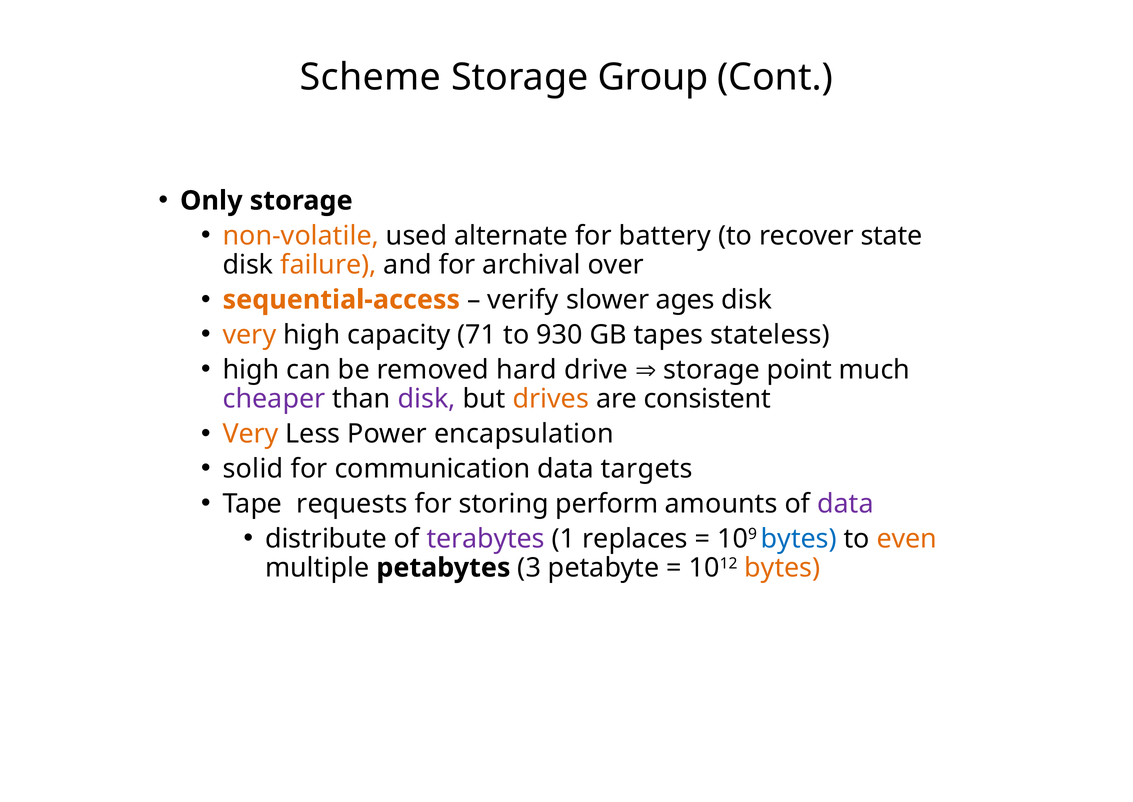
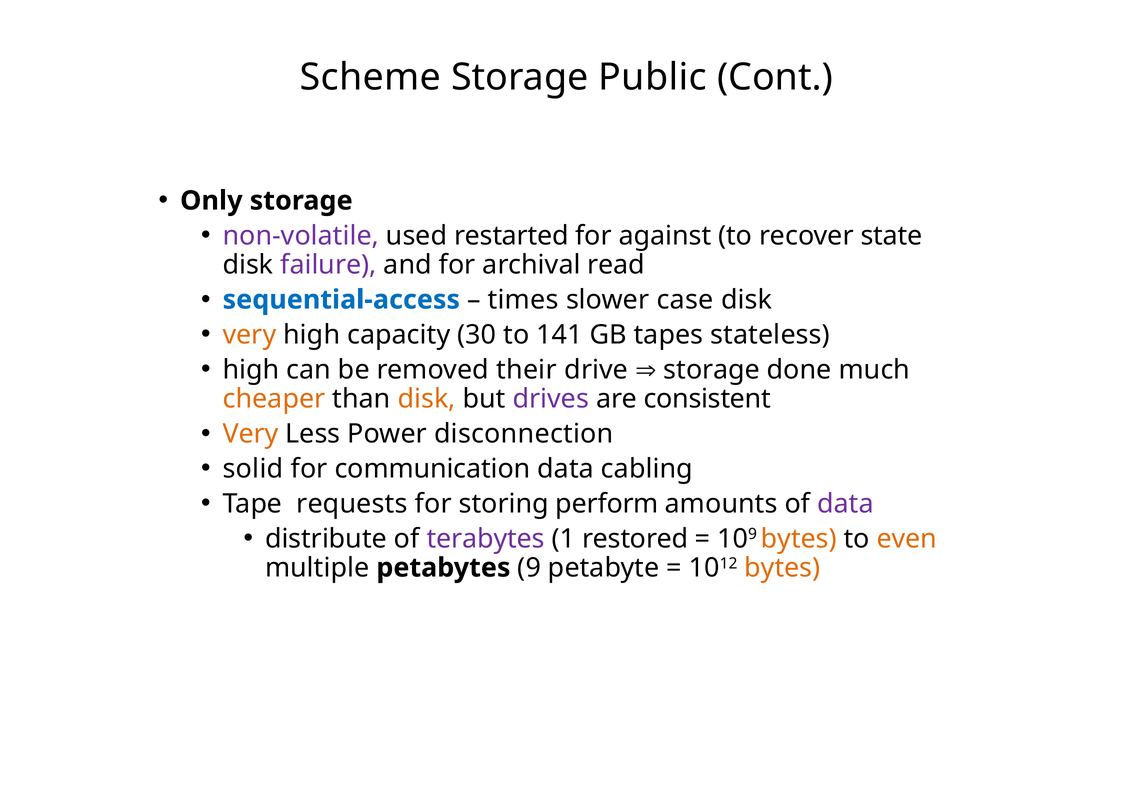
Group: Group -> Public
non-volatile colour: orange -> purple
alternate: alternate -> restarted
battery: battery -> against
failure colour: orange -> purple
over: over -> read
sequential-access colour: orange -> blue
verify: verify -> times
ages: ages -> case
71: 71 -> 30
930: 930 -> 141
hard: hard -> their
point: point -> done
cheaper colour: purple -> orange
disk at (427, 399) colour: purple -> orange
drives colour: orange -> purple
encapsulation: encapsulation -> disconnection
targets: targets -> cabling
replaces: replaces -> restored
bytes at (799, 539) colour: blue -> orange
3: 3 -> 9
